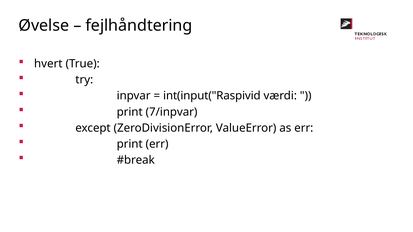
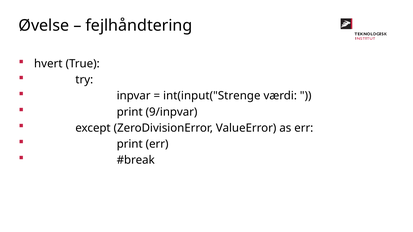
int(input("Raspivid: int(input("Raspivid -> int(input("Strenge
7/inpvar: 7/inpvar -> 9/inpvar
